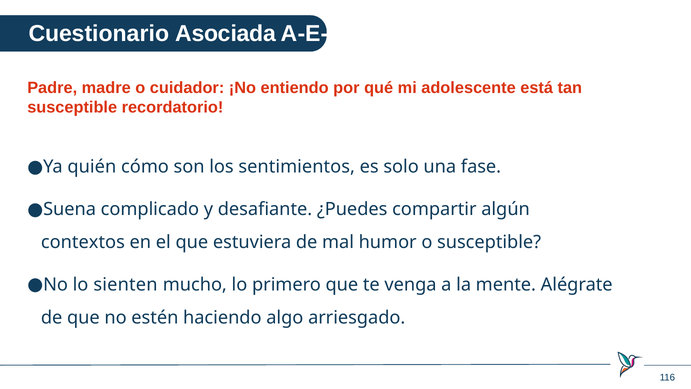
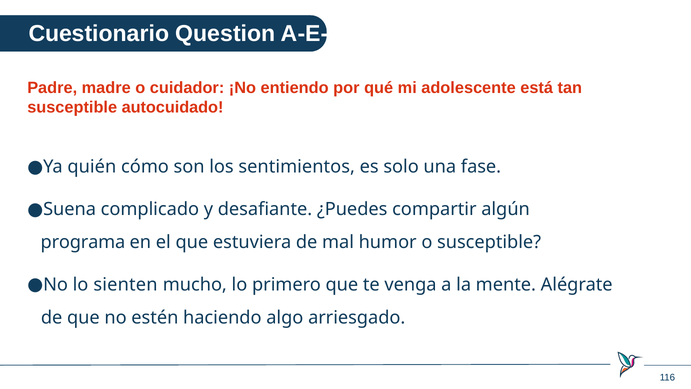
Asociada: Asociada -> Question
recordatorio: recordatorio -> autocuidado
contextos: contextos -> programa
